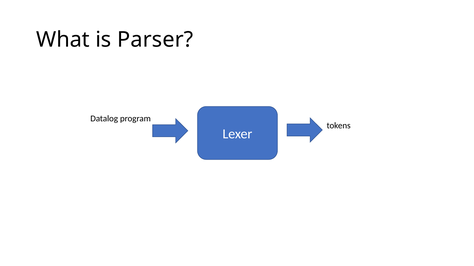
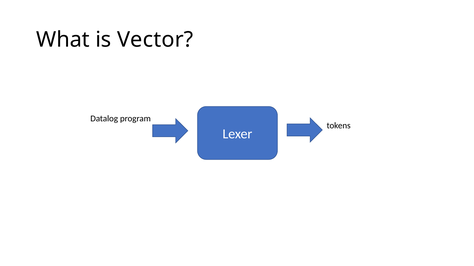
Parser: Parser -> Vector
